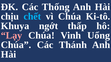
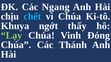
Thống: Thống -> Ngang
thấp: thấp -> thấy
Lạy colour: pink -> light green
Uổng: Uổng -> Đóng
